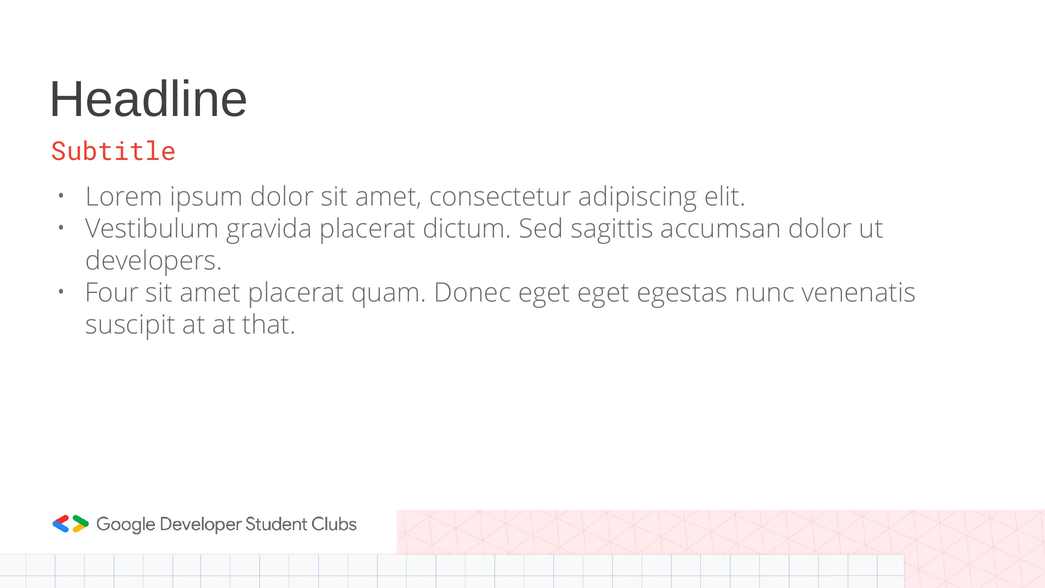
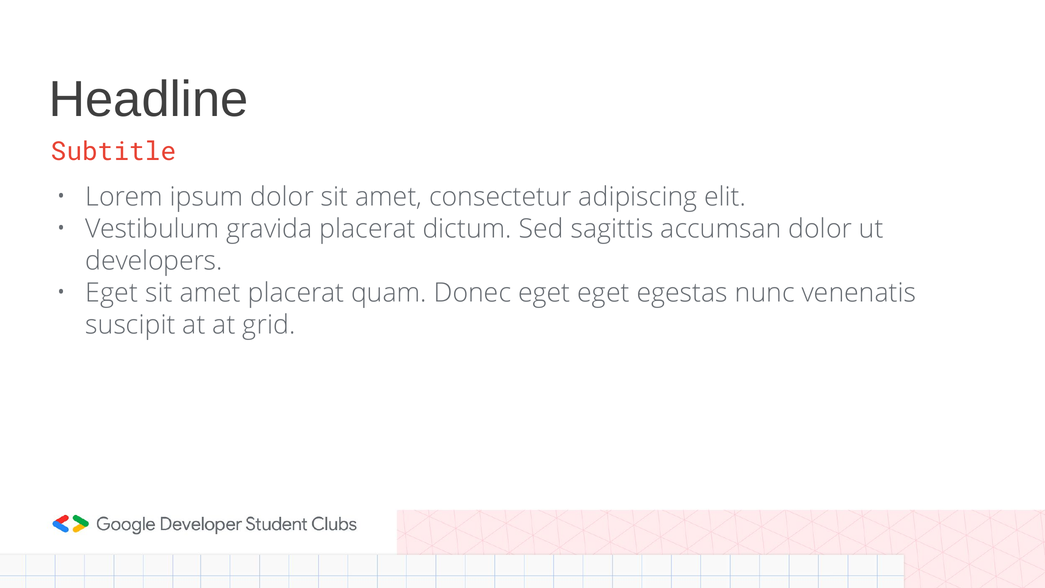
Four at (112, 293): Four -> Eget
that: that -> grid
